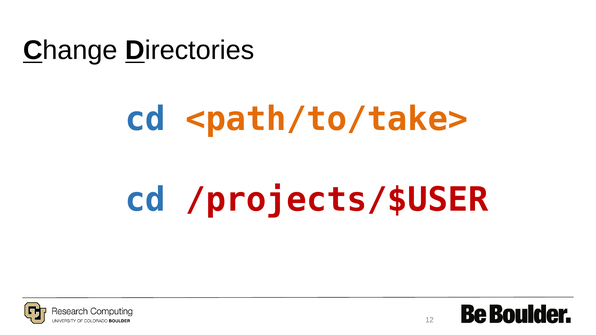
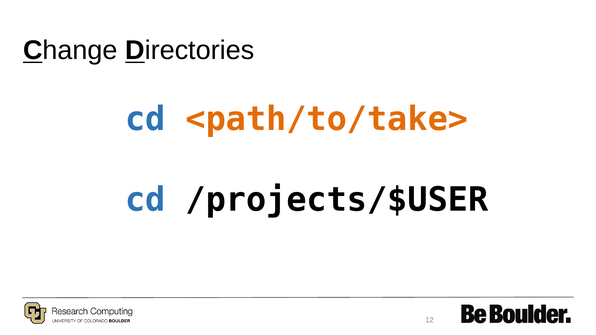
/projects/$USER colour: red -> black
